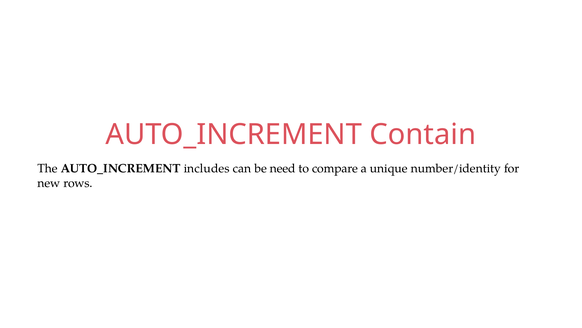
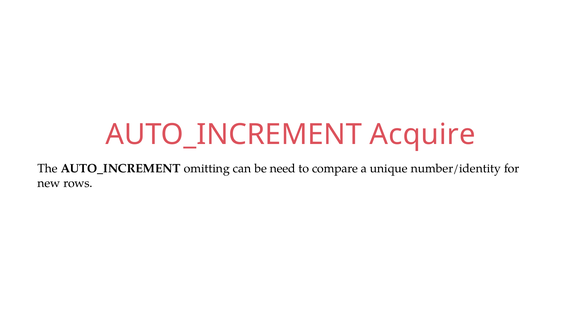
Contain: Contain -> Acquire
includes: includes -> omitting
